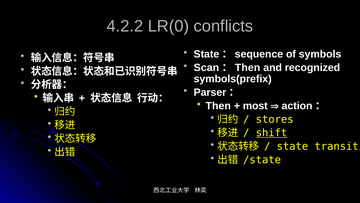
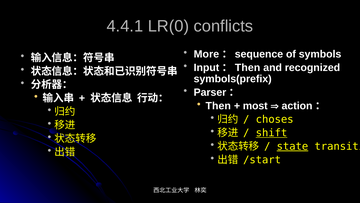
4.2.2: 4.2.2 -> 4.4.1
State at (206, 54): State -> More
Scan: Scan -> Input
stores: stores -> choses
state at (292, 146) underline: none -> present
/state: /state -> /start
